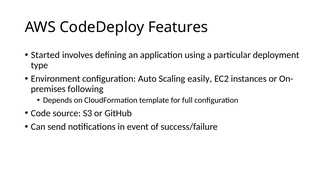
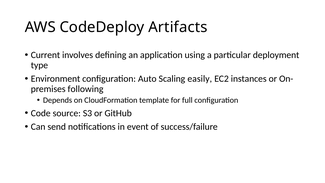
Features: Features -> Artifacts
Started: Started -> Current
